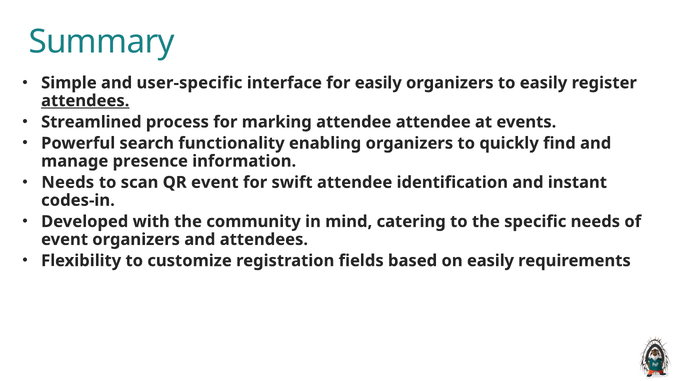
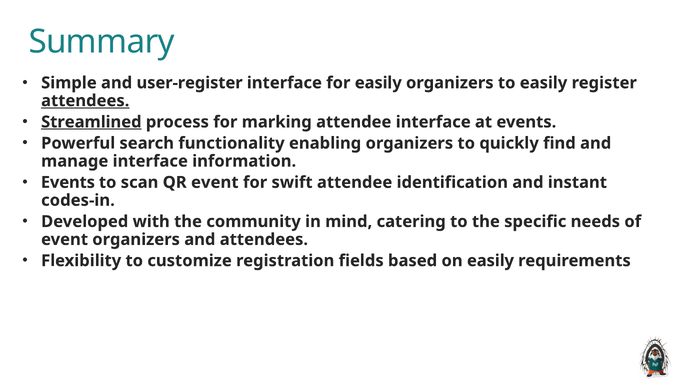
user-specific: user-specific -> user-register
Streamlined underline: none -> present
attendee attendee: attendee -> interface
manage presence: presence -> interface
Needs at (68, 182): Needs -> Events
